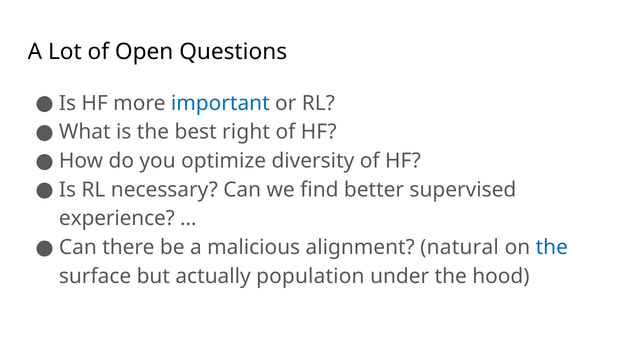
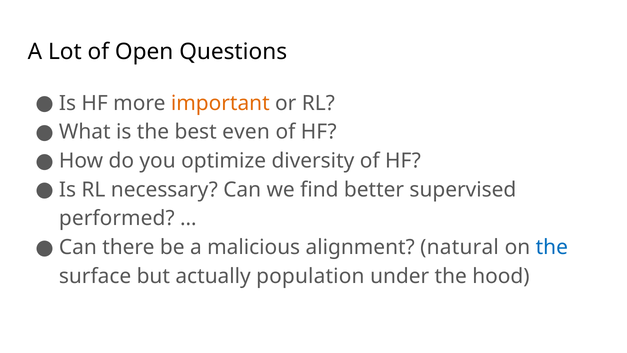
important colour: blue -> orange
right: right -> even
experience: experience -> performed
